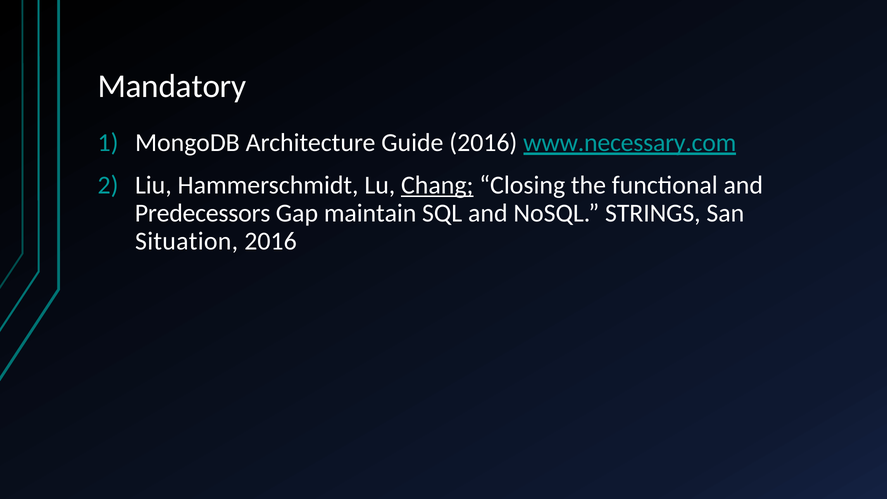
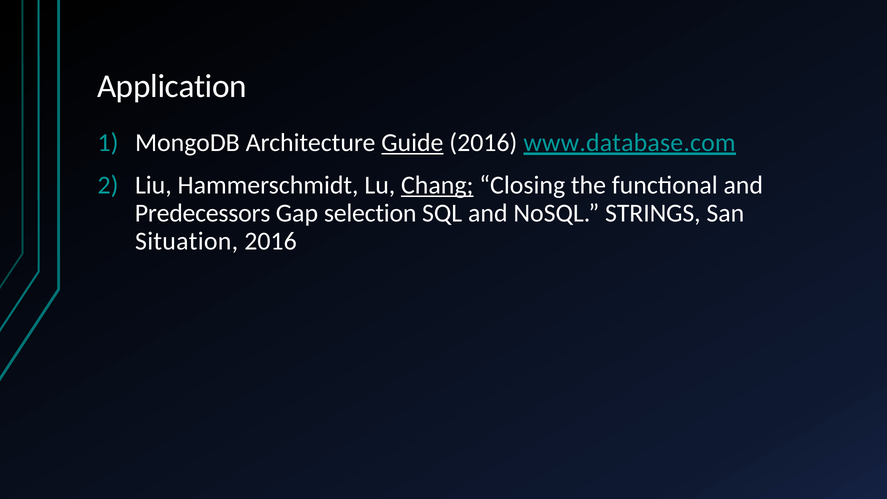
Mandatory: Mandatory -> Application
Guide underline: none -> present
www.necessary.com: www.necessary.com -> www.database.com
maintain: maintain -> selection
